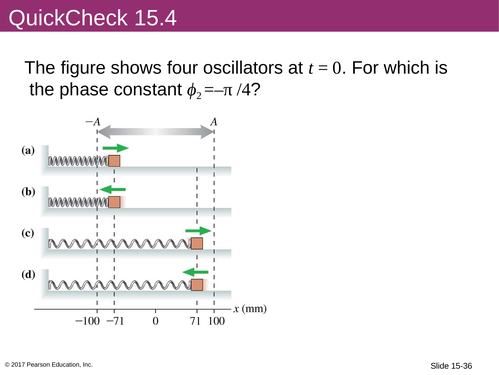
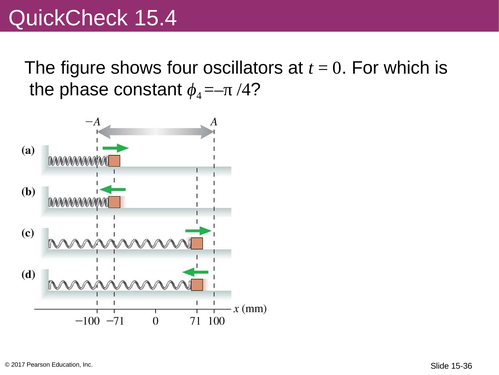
2: 2 -> 4
